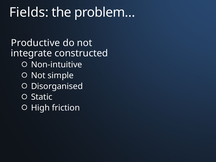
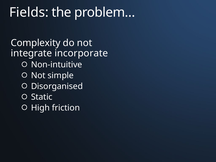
Productive: Productive -> Complexity
constructed: constructed -> incorporate
